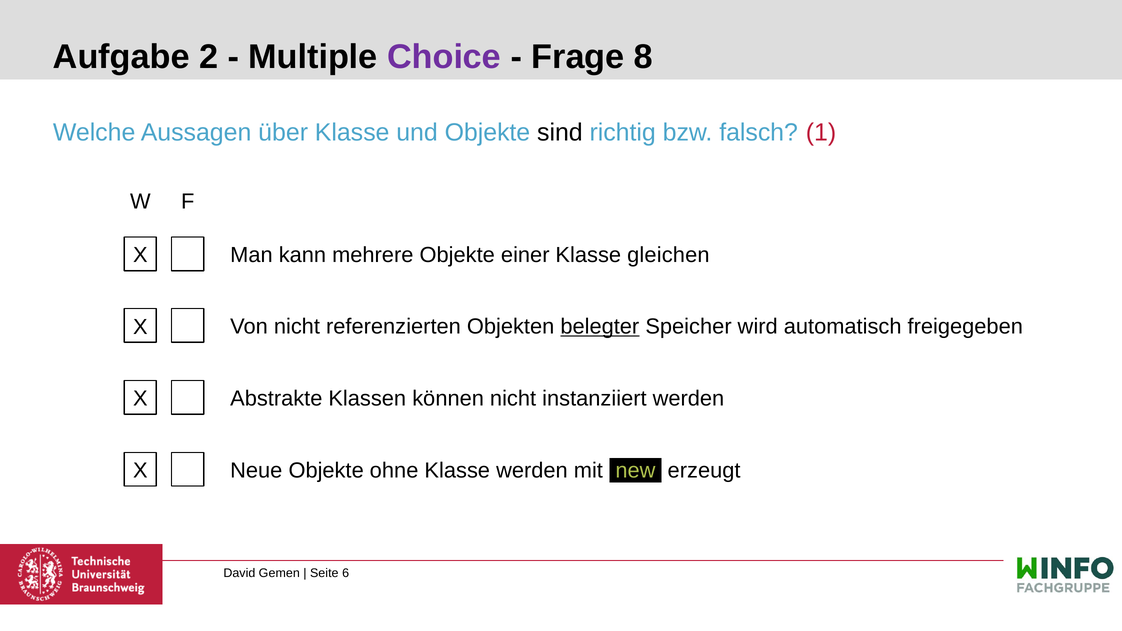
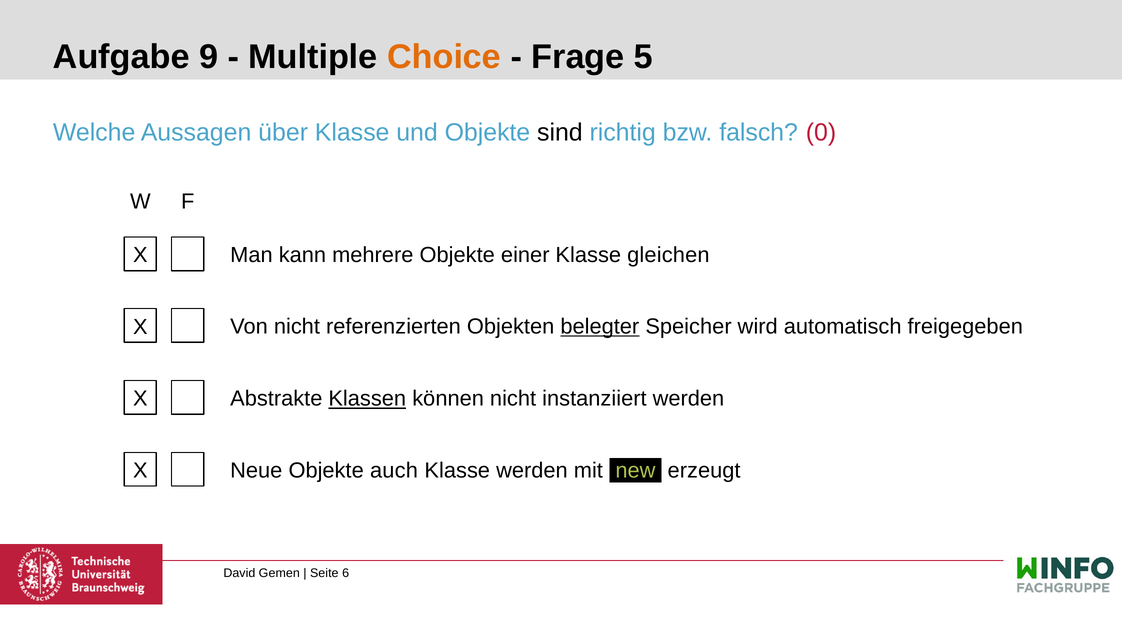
2: 2 -> 9
Choice colour: purple -> orange
8: 8 -> 5
1: 1 -> 0
Klassen underline: none -> present
ohne: ohne -> auch
